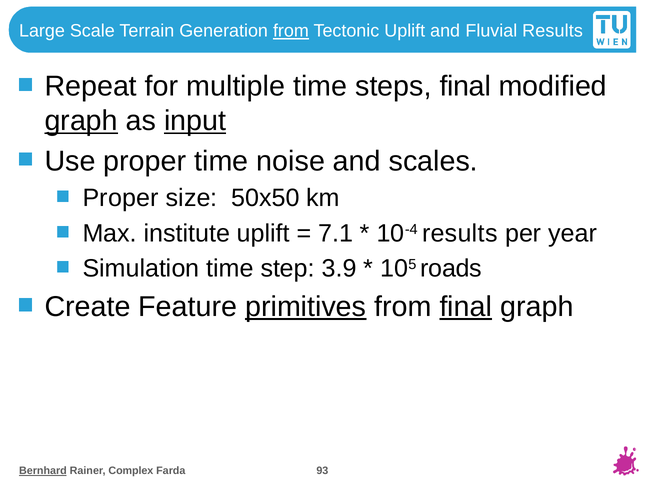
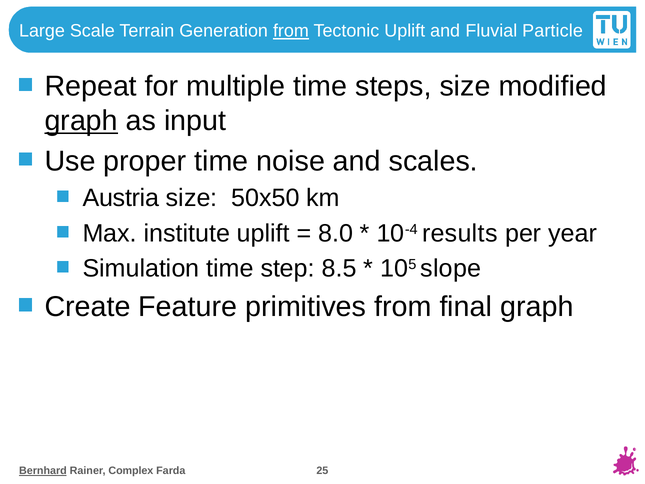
Fluvial Results: Results -> Particle
steps final: final -> size
input underline: present -> none
Proper at (121, 198): Proper -> Austria
7.1: 7.1 -> 8.0
3.9: 3.9 -> 8.5
roads: roads -> slope
primitives underline: present -> none
final at (466, 307) underline: present -> none
93: 93 -> 25
